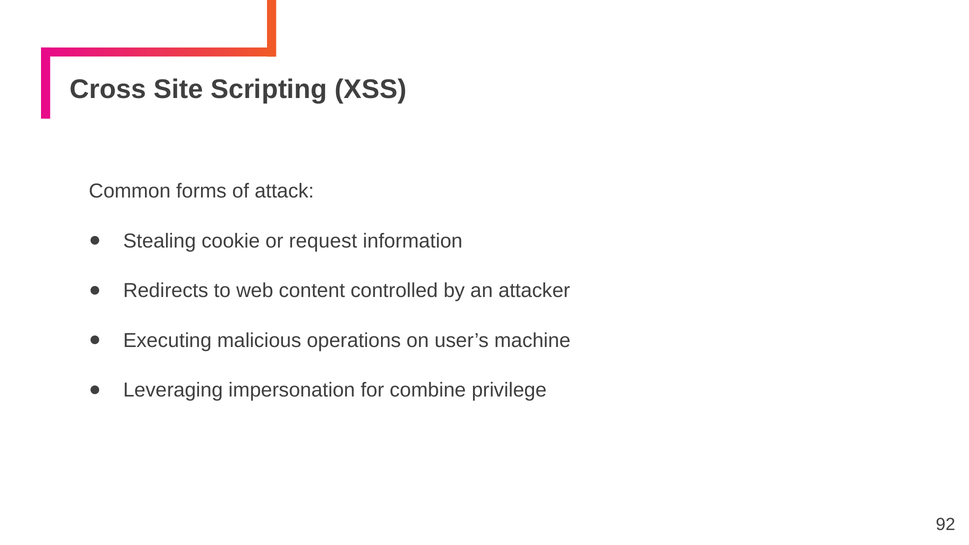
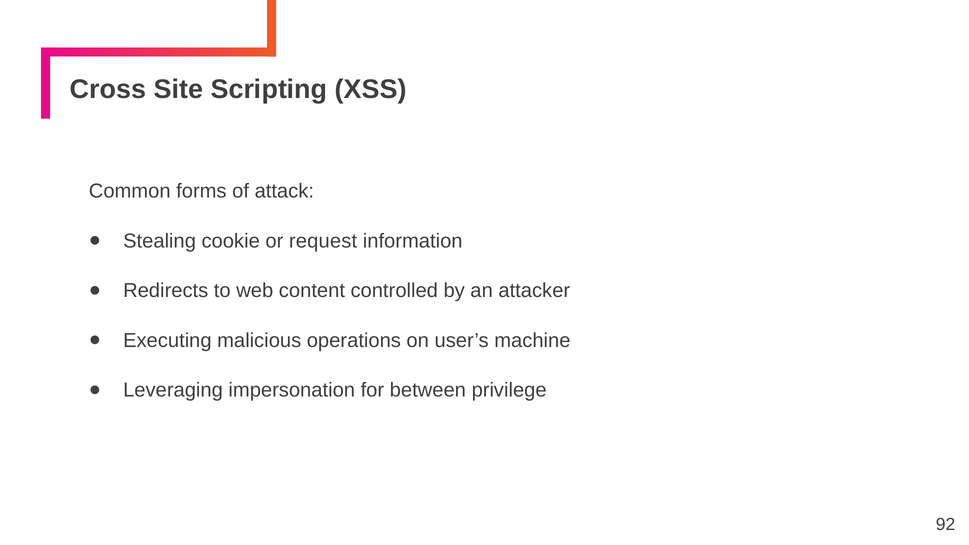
combine: combine -> between
